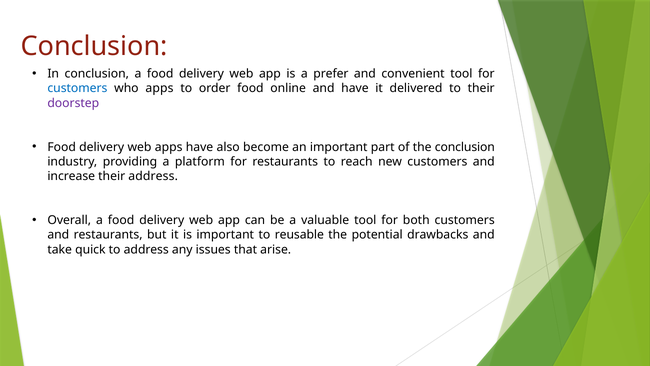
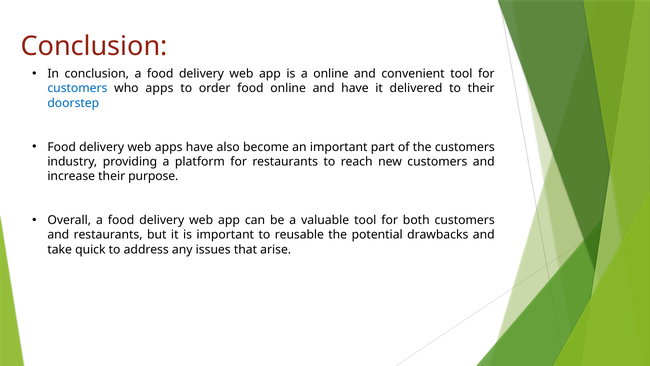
a prefer: prefer -> online
doorstep colour: purple -> blue
the conclusion: conclusion -> customers
their address: address -> purpose
